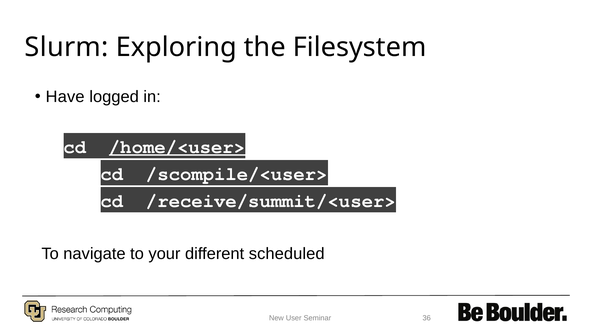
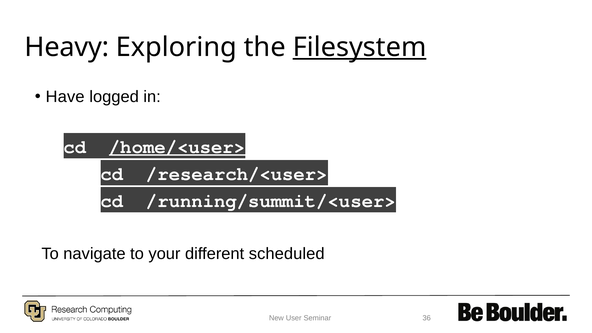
Slurm: Slurm -> Heavy
Filesystem underline: none -> present
/scompile/<user>: /scompile/<user> -> /research/<user>
/receive/summit/<user>: /receive/summit/<user> -> /running/summit/<user>
